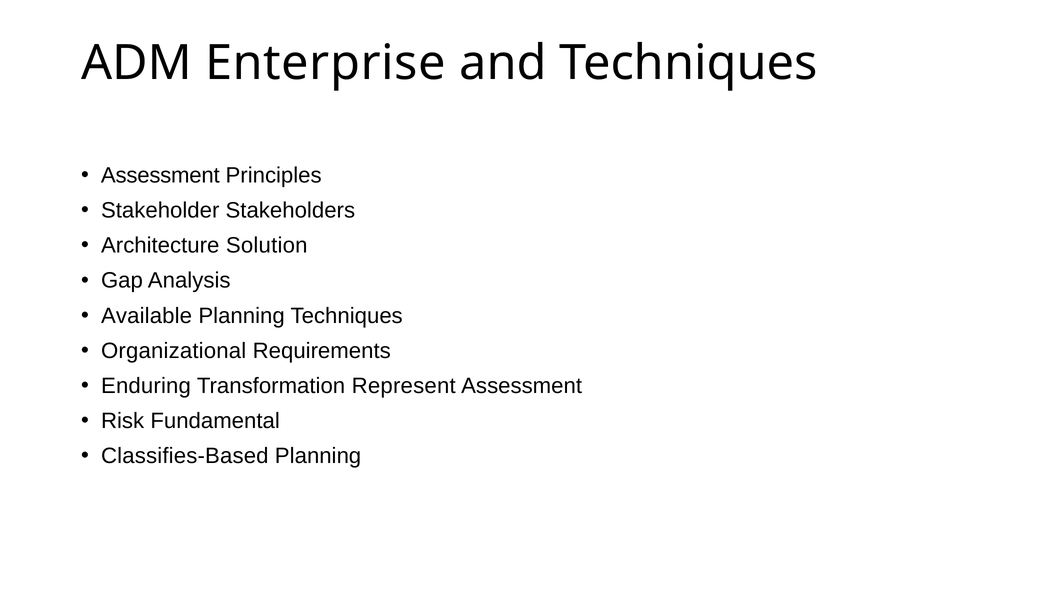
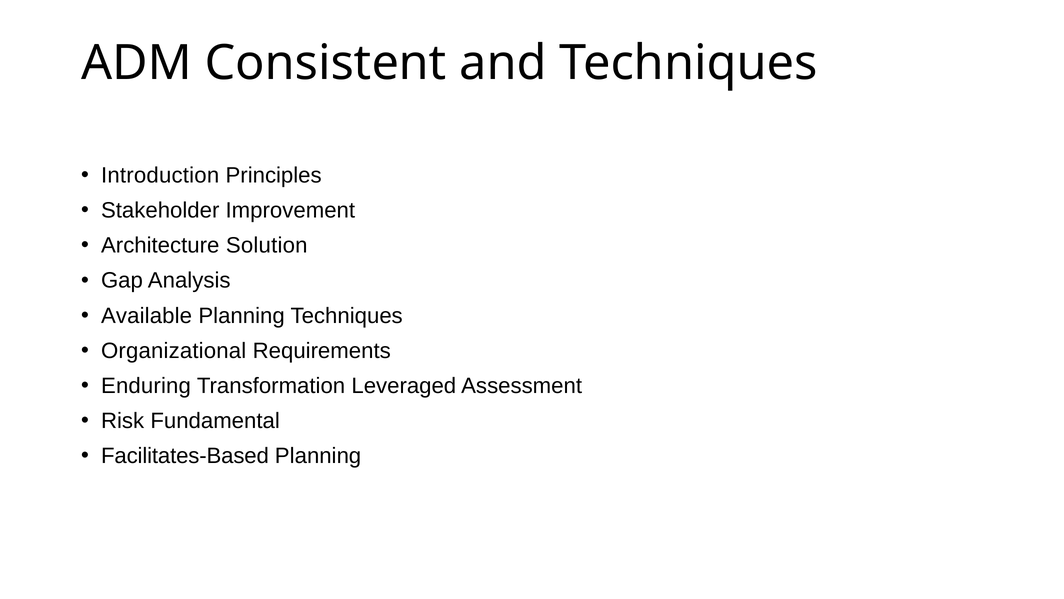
Enterprise: Enterprise -> Consistent
Assessment at (160, 175): Assessment -> Introduction
Stakeholders: Stakeholders -> Improvement
Represent: Represent -> Leveraged
Classifies-Based: Classifies-Based -> Facilitates-Based
